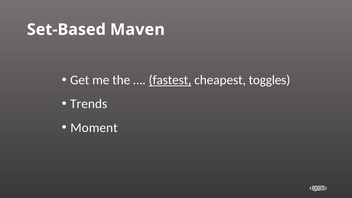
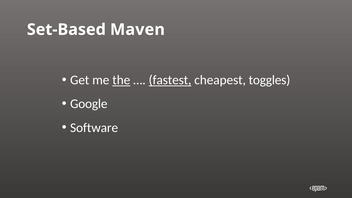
the underline: none -> present
Trends: Trends -> Google
Moment: Moment -> Software
